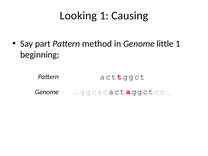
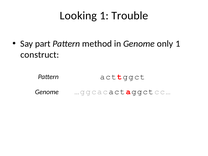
Causing: Causing -> Trouble
little: little -> only
beginning: beginning -> construct
